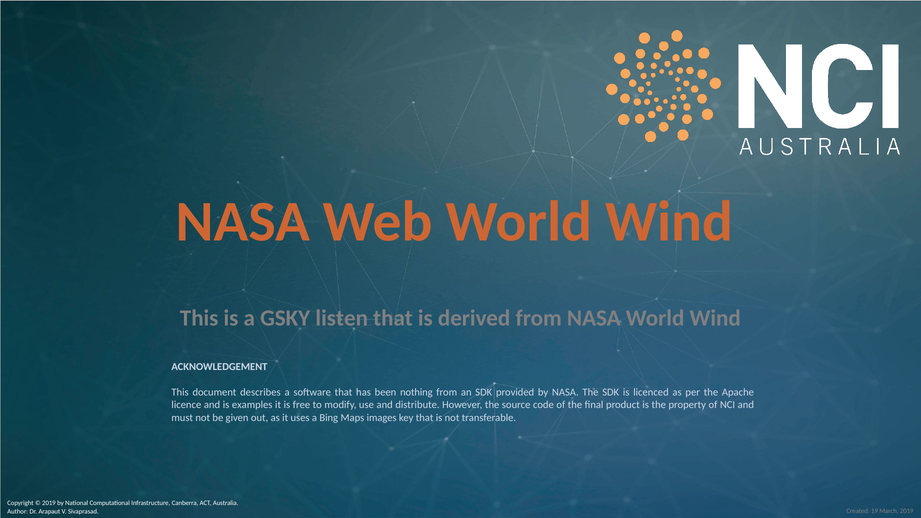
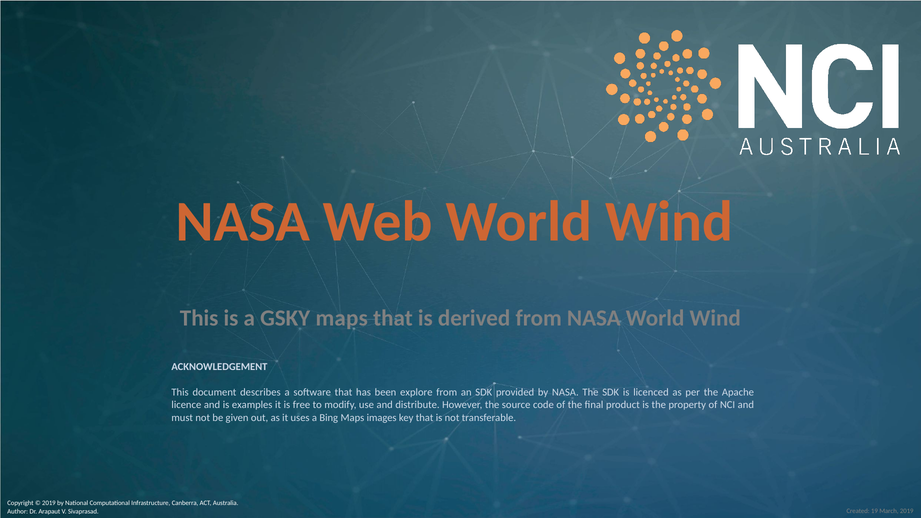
GSKY listen: listen -> maps
nothing: nothing -> explore
